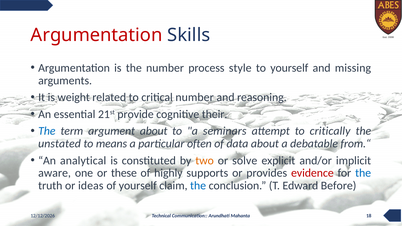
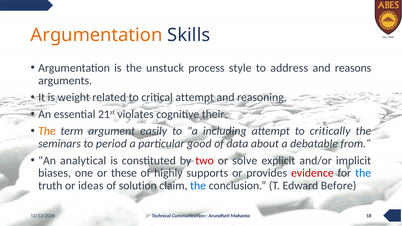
Argumentation at (97, 35) colour: red -> orange
the number: number -> unstuck
to yourself: yourself -> address
missing: missing -> reasons
critical number: number -> attempt
provide: provide -> violates
The at (47, 131) colour: blue -> orange
argument about: about -> easily
seminars: seminars -> including
unstated: unstated -> seminars
means: means -> period
often: often -> good
two colour: orange -> red
aware: aware -> biases
of yourself: yourself -> solution
